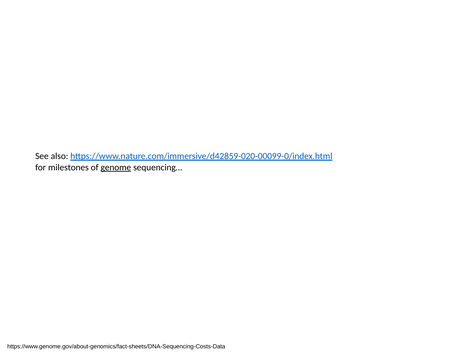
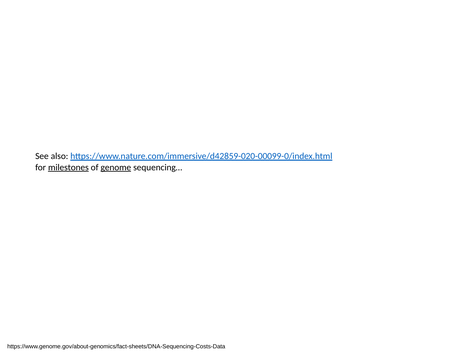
milestones underline: none -> present
